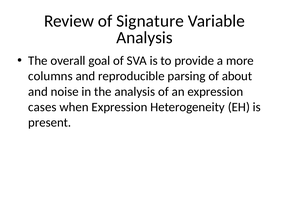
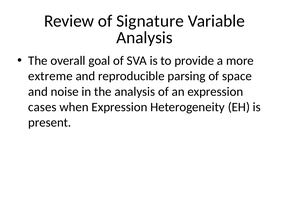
columns: columns -> extreme
about: about -> space
